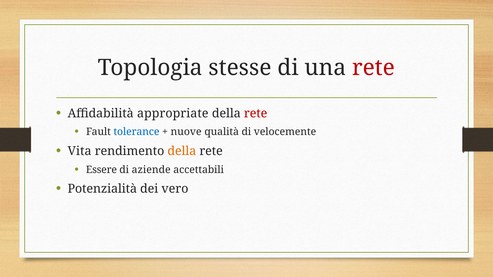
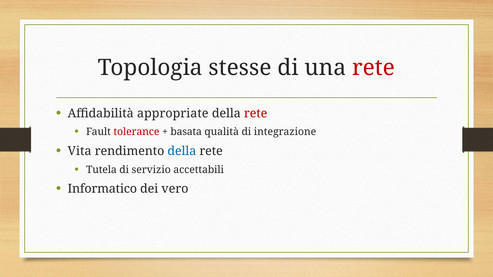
tolerance colour: blue -> red
nuove: nuove -> basata
velocemente: velocemente -> integrazione
della at (182, 151) colour: orange -> blue
Essere: Essere -> Tutela
aziende: aziende -> servizio
Potenzialità: Potenzialità -> Informatico
